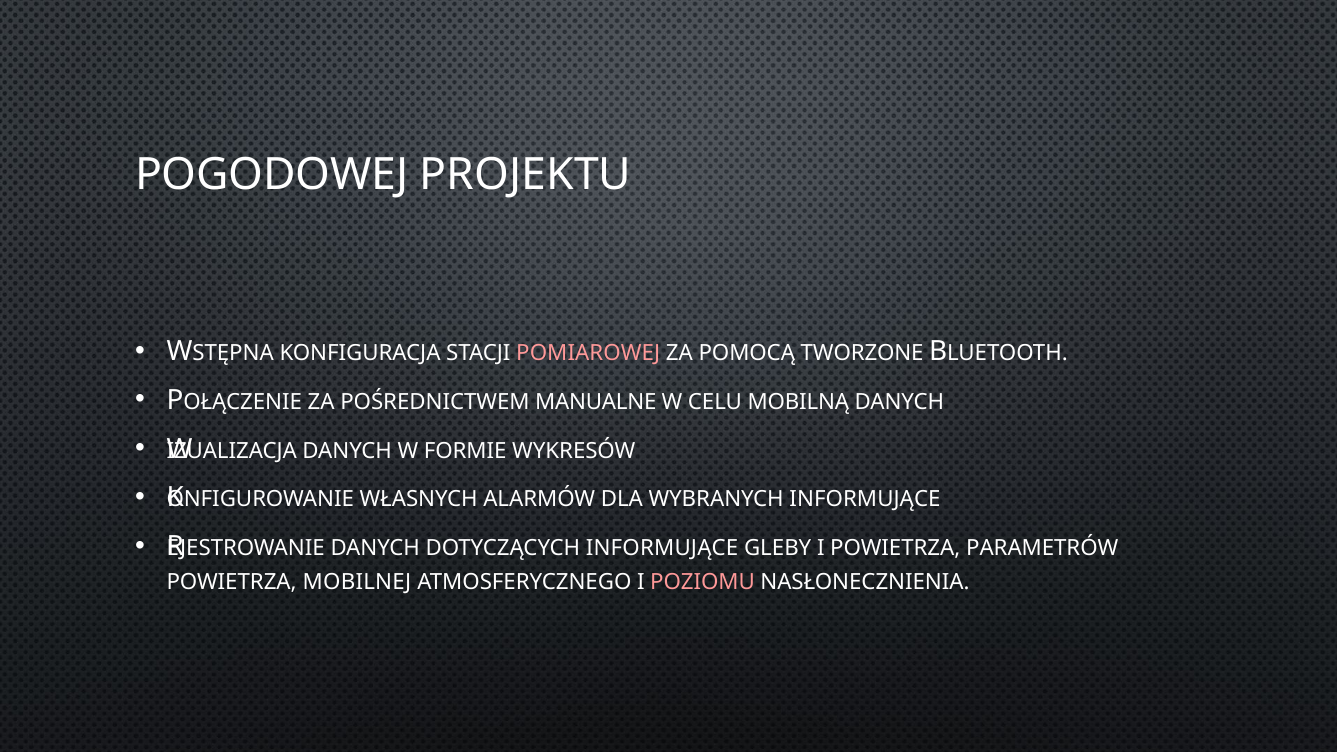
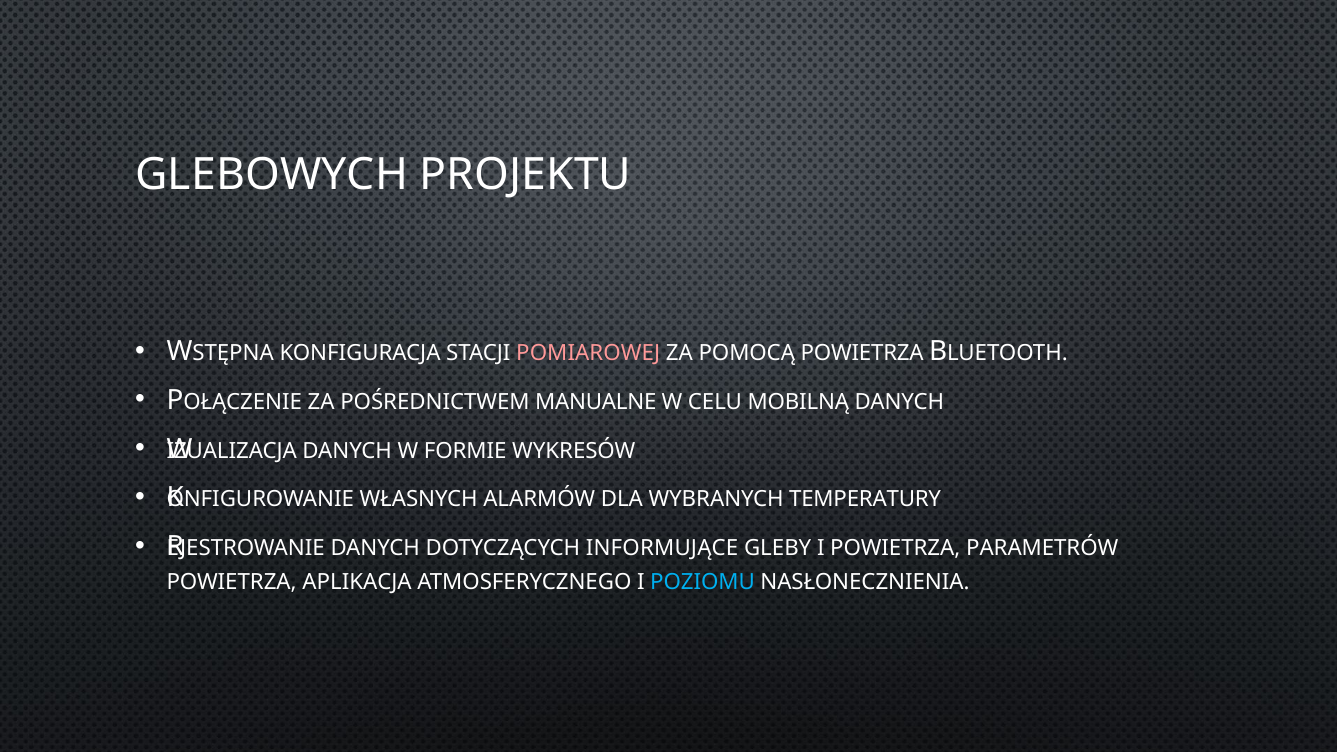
POGODOWEJ: POGODOWEJ -> GLEBOWYCH
POMOCĄ TWORZONE: TWORZONE -> POWIETRZA
WYBRANYCH INFORMUJĄCE: INFORMUJĄCE -> TEMPERATURY
MOBILNEJ: MOBILNEJ -> APLIKACJA
POZIOMU colour: pink -> light blue
